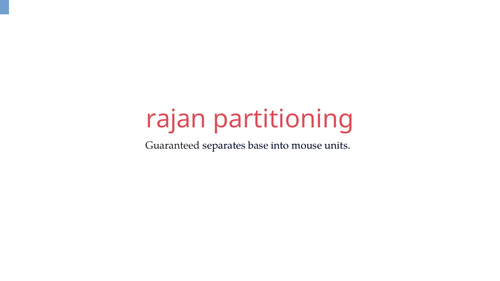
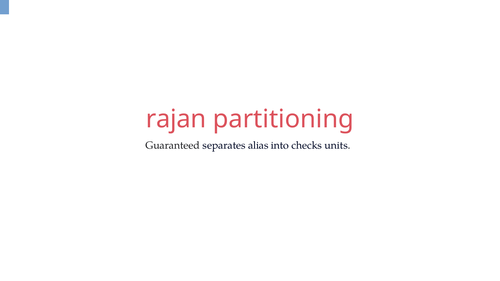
base: base -> alias
mouse: mouse -> checks
